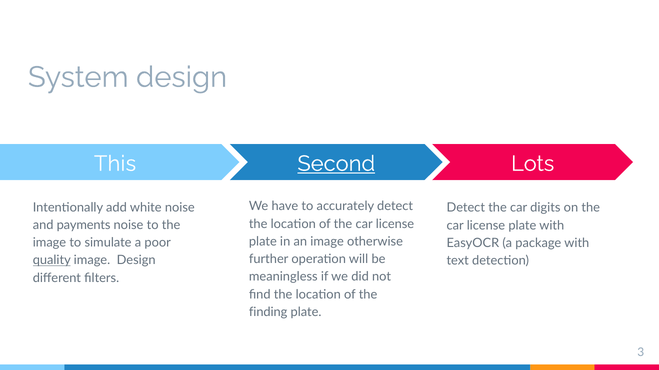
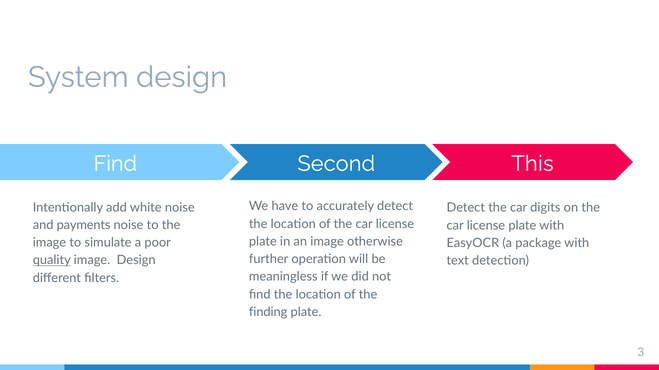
This at (115, 164): This -> Find
Second underline: present -> none
Lots: Lots -> This
